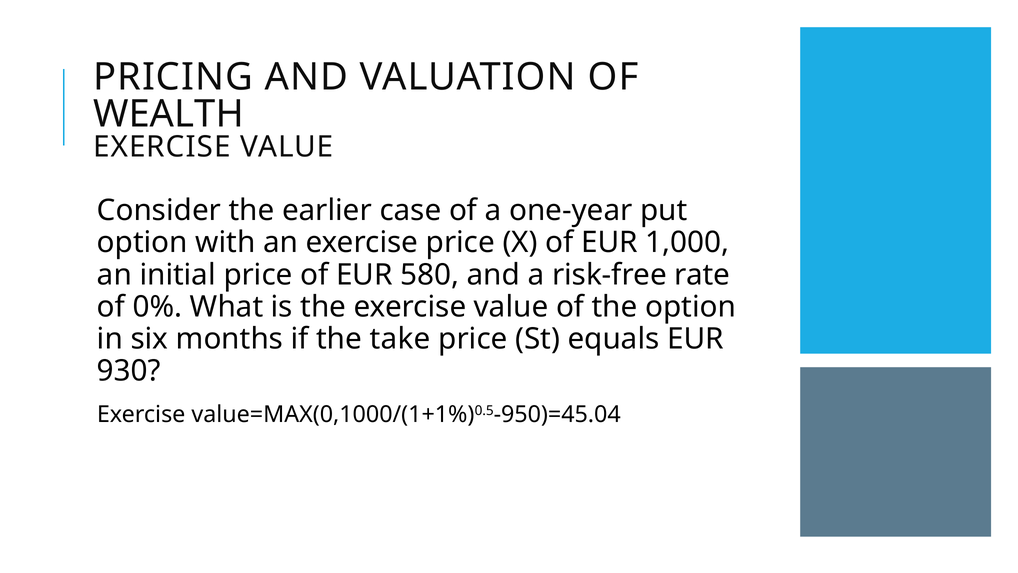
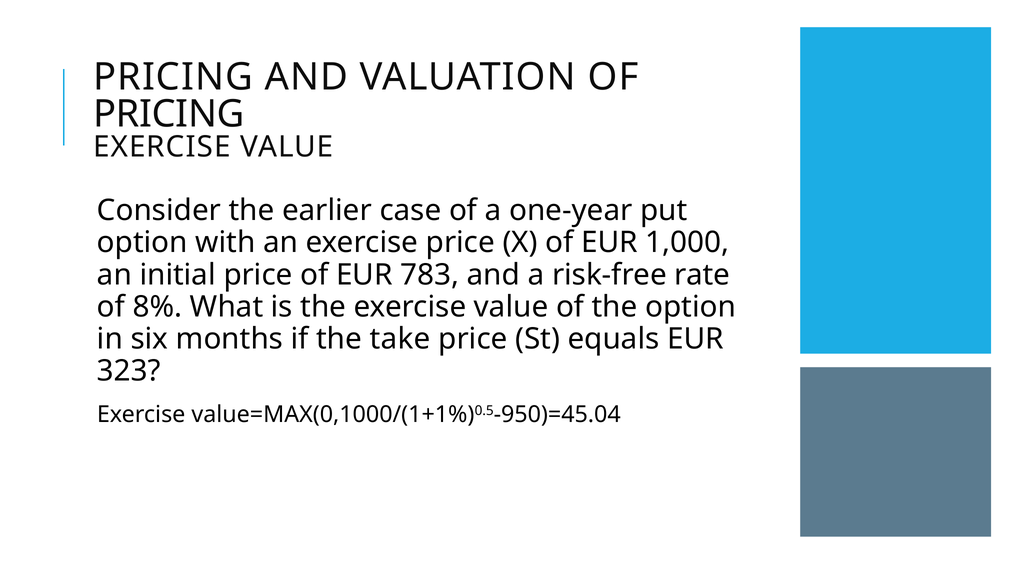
WEALTH at (169, 114): WEALTH -> PRICING
580: 580 -> 783
0%: 0% -> 8%
930: 930 -> 323
